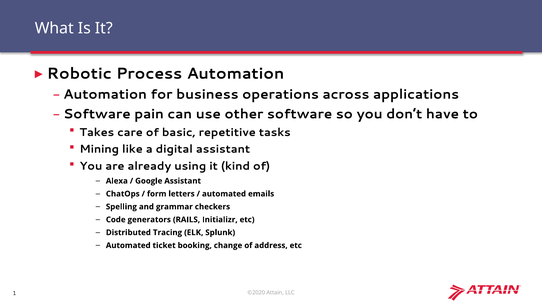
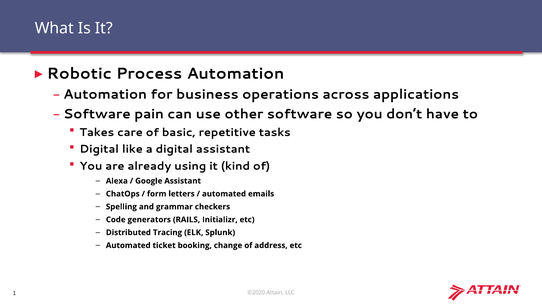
Mining at (99, 149): Mining -> Digital
